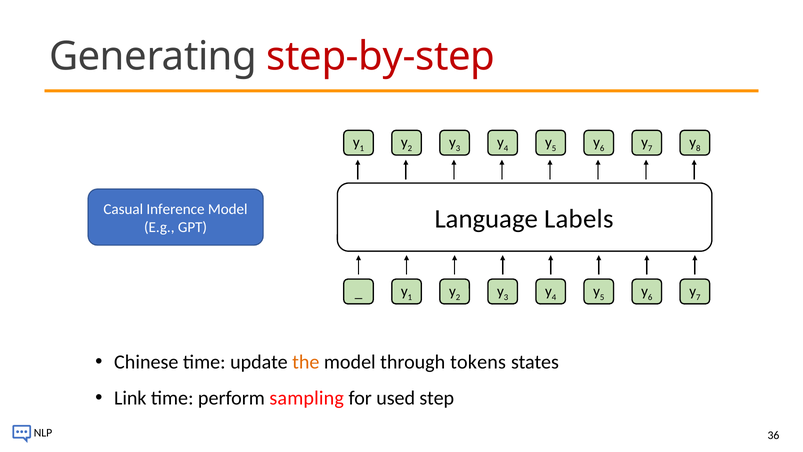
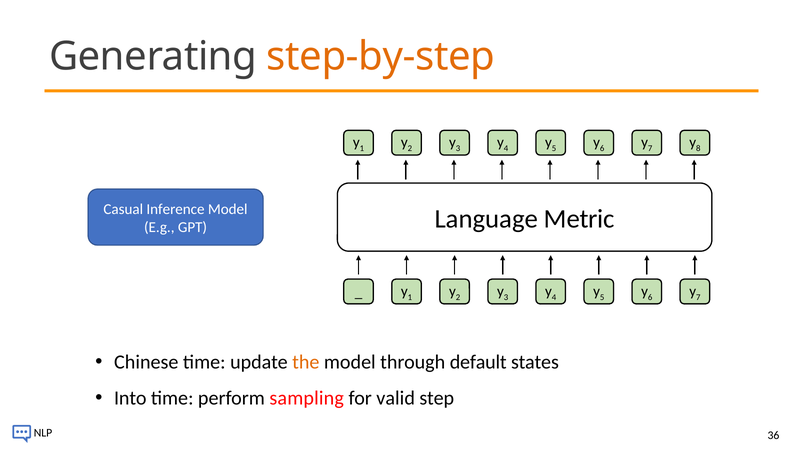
step-by-step colour: red -> orange
Labels: Labels -> Metric
tokens: tokens -> default
Link: Link -> Into
used: used -> valid
